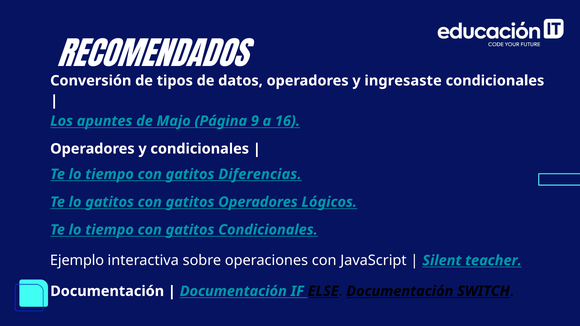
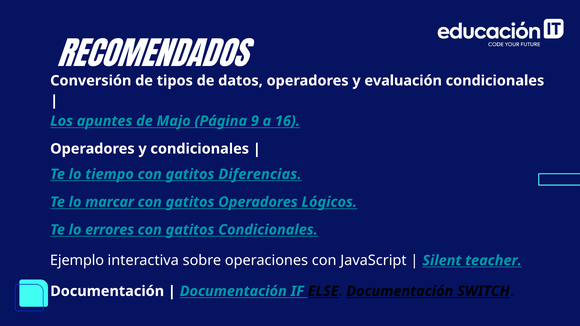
ingresaste: ingresaste -> evaluación
lo gatitos: gatitos -> marcar
tiempo at (110, 230): tiempo -> errores
